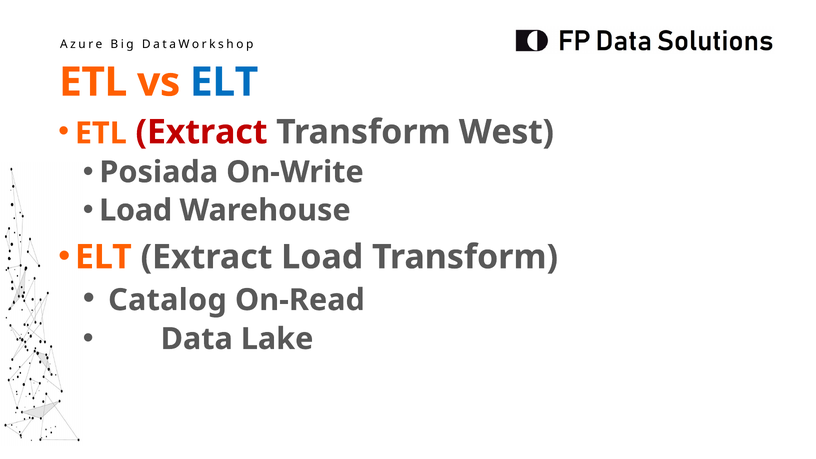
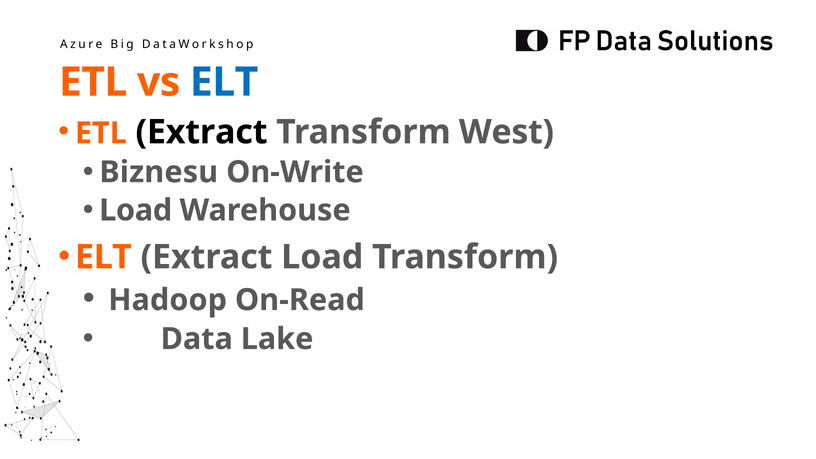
Extract at (201, 132) colour: red -> black
Posiada: Posiada -> Biznesu
Catalog: Catalog -> Hadoop
